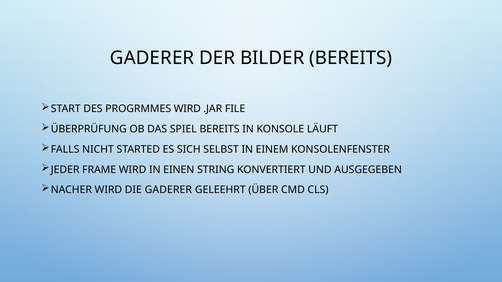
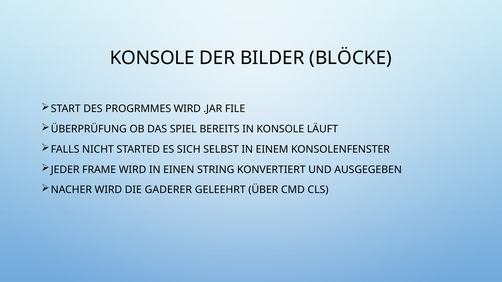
GADERER at (152, 58): GADERER -> KONSOLE
BILDER BEREITS: BEREITS -> BLÖCKE
